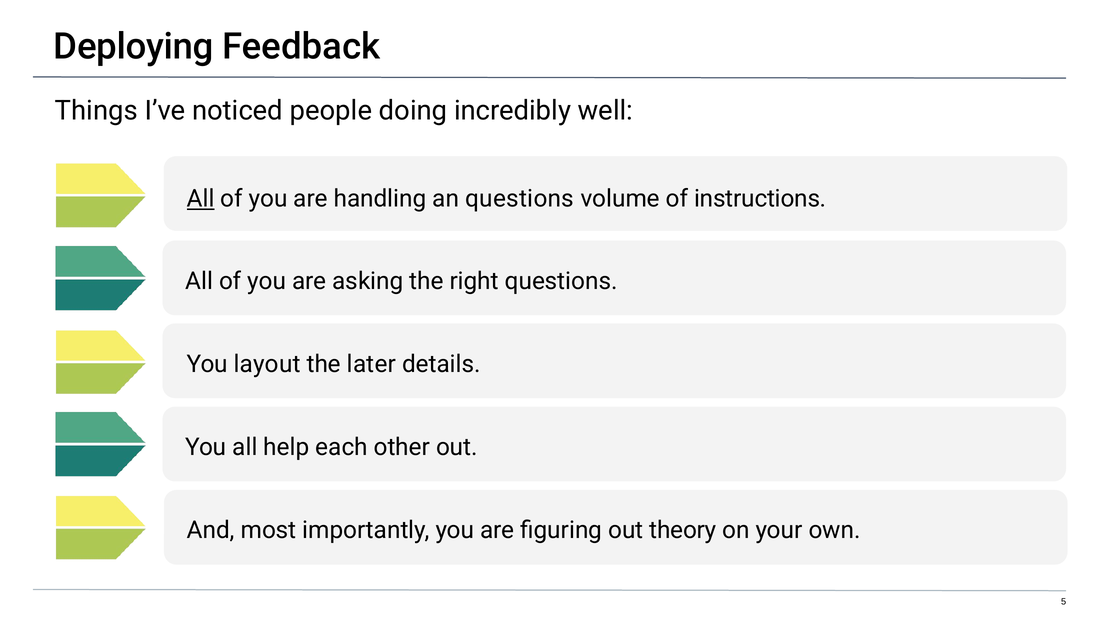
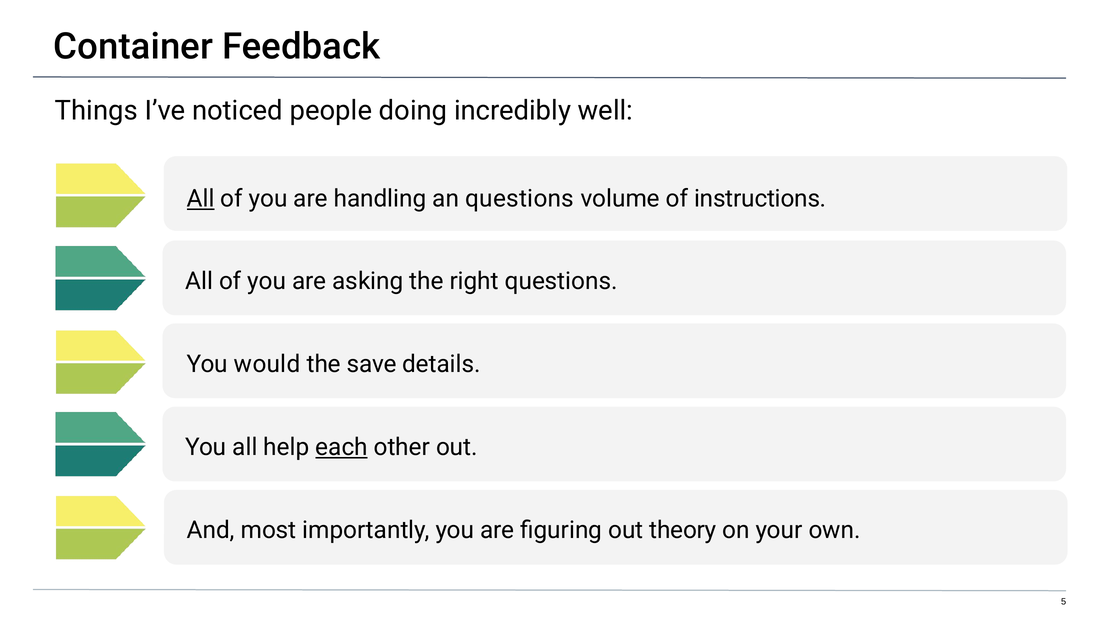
Deploying: Deploying -> Container
layout: layout -> would
later: later -> save
each underline: none -> present
